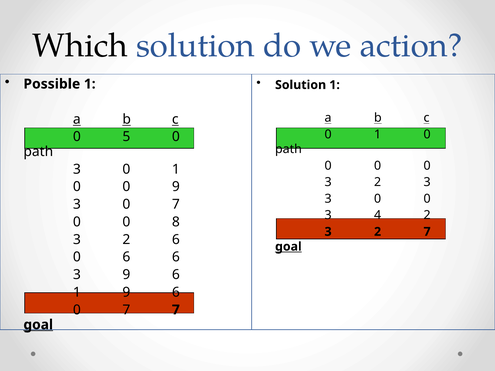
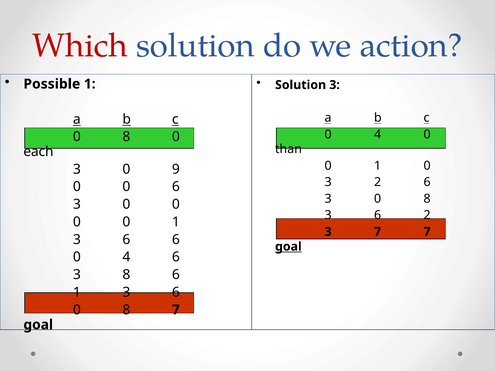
Which colour: black -> red
Solution 1: 1 -> 3
1 at (378, 134): 1 -> 4
5 at (126, 137): 5 -> 8
path at (288, 149): path -> than
path at (38, 152): path -> each
0 at (378, 166): 0 -> 1
3 0 1: 1 -> 9
3 2 3: 3 -> 6
0 9: 9 -> 6
3 0 0: 0 -> 8
3 0 7: 7 -> 0
4 at (378, 215): 4 -> 6
0 0 8: 8 -> 1
2 at (378, 232): 2 -> 7
2 at (126, 240): 2 -> 6
6 at (126, 257): 6 -> 4
3 9: 9 -> 8
9 at (126, 292): 9 -> 3
7 at (126, 310): 7 -> 8
goal at (38, 325) underline: present -> none
